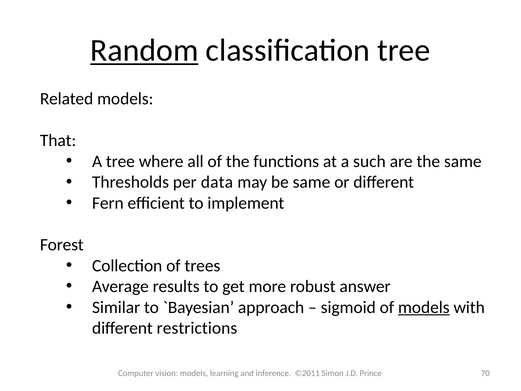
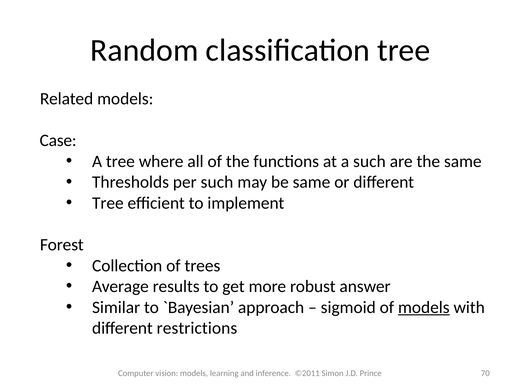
Random underline: present -> none
That: That -> Case
per data: data -> such
Fern at (108, 203): Fern -> Tree
